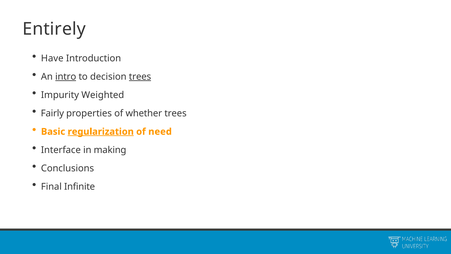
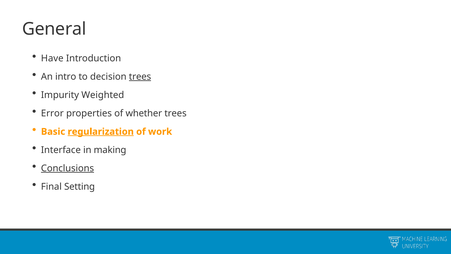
Entirely: Entirely -> General
intro underline: present -> none
Fairly: Fairly -> Error
need: need -> work
Conclusions underline: none -> present
Infinite: Infinite -> Setting
